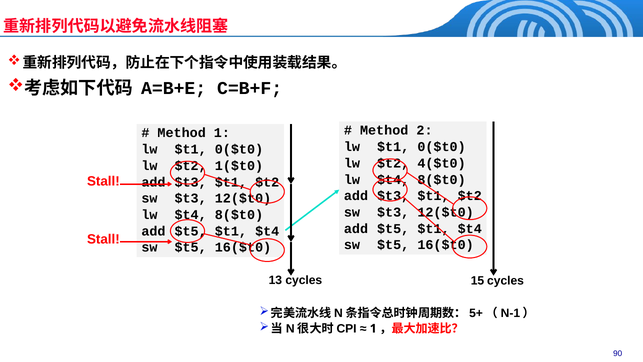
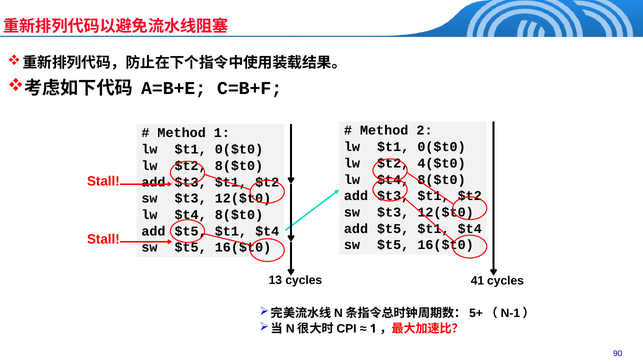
$t2 1($t0: 1($t0 -> 8($t0
15: 15 -> 41
